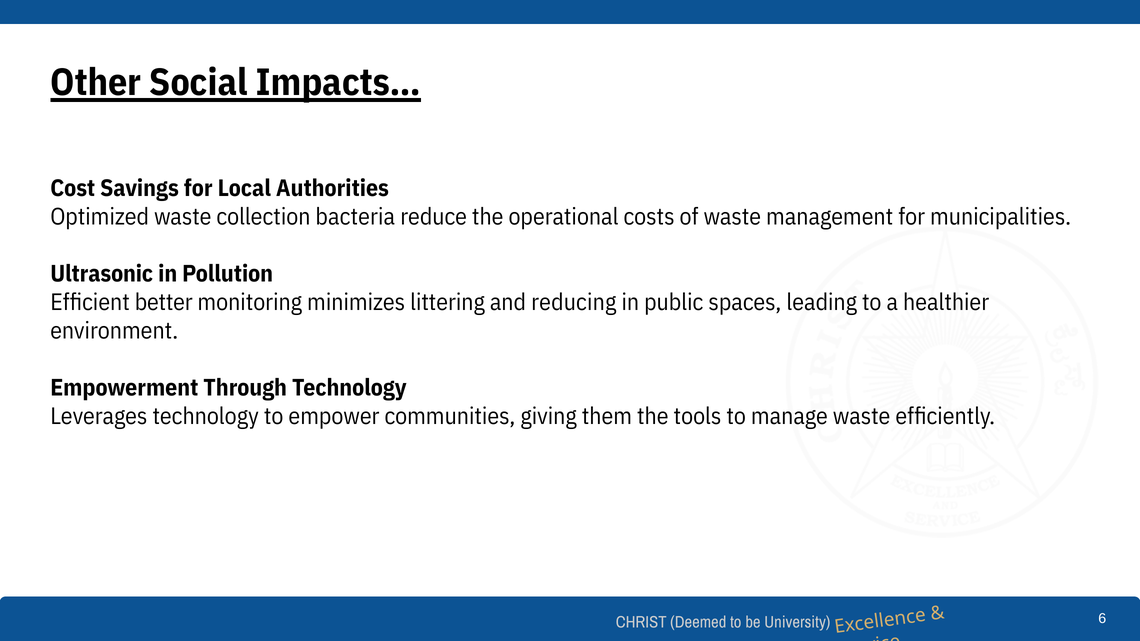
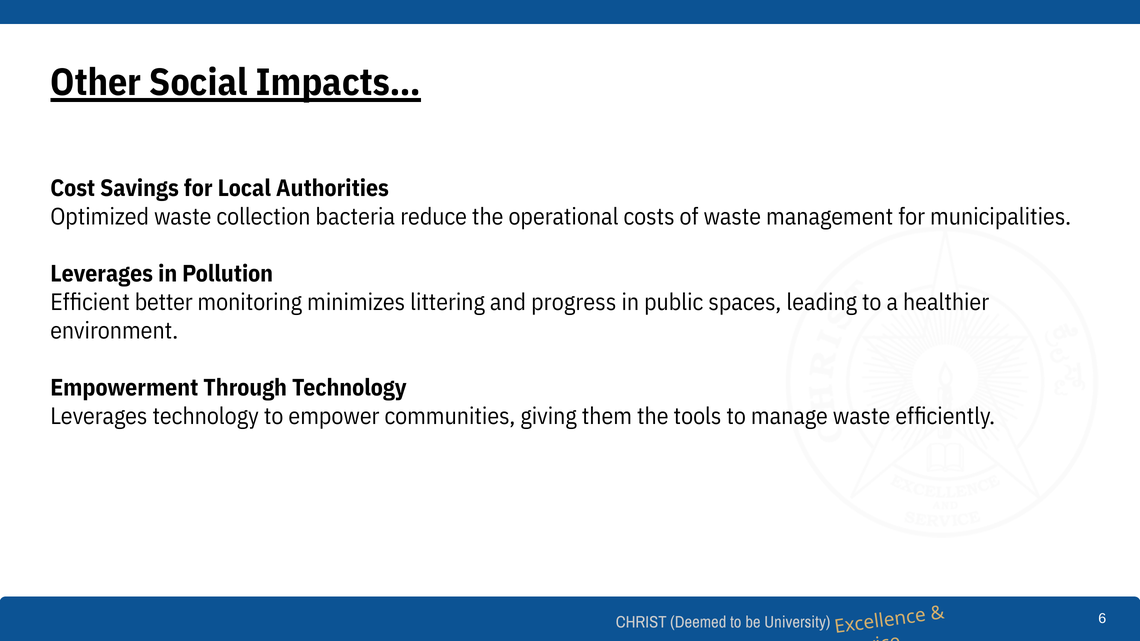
Ultrasonic at (102, 274): Ultrasonic -> Leverages
reducing: reducing -> progress
